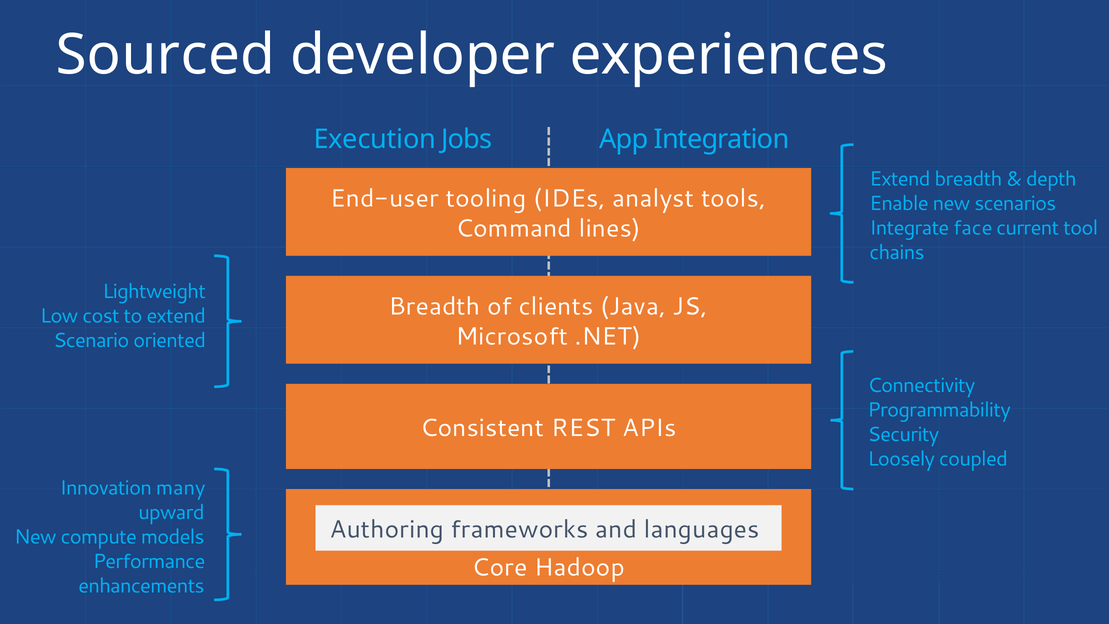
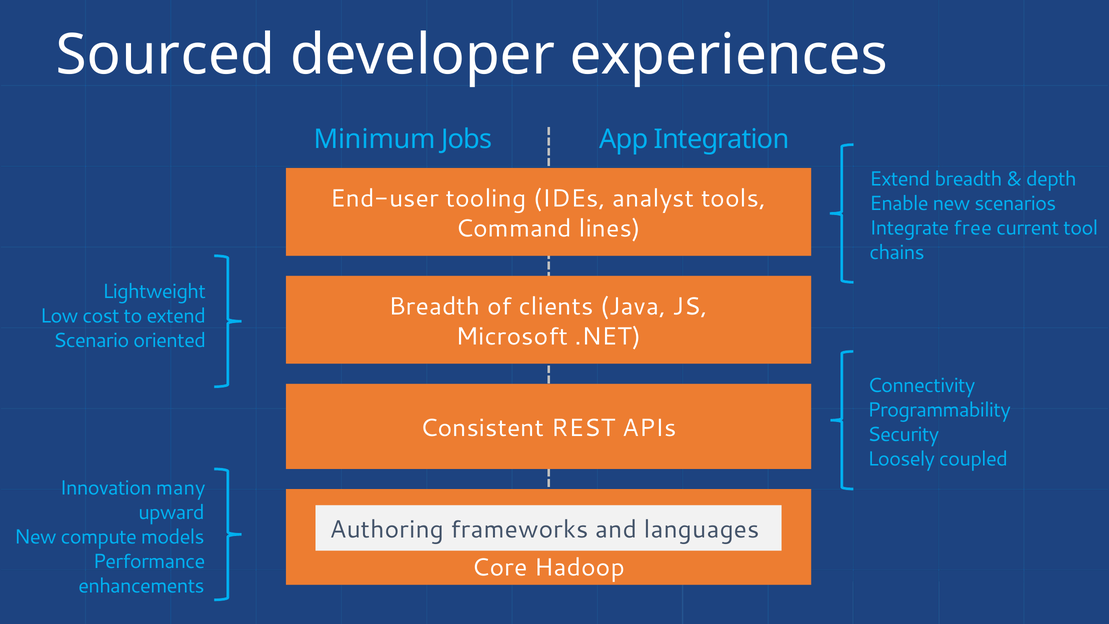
Execution: Execution -> Minimum
face: face -> free
